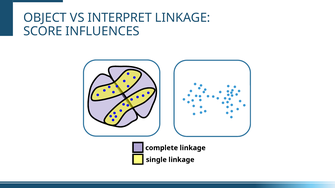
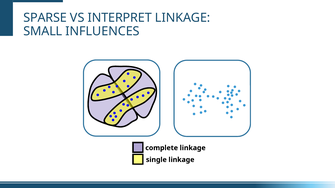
OBJECT: OBJECT -> SPARSE
SCORE: SCORE -> SMALL
